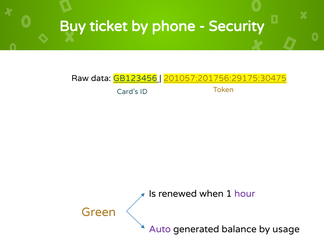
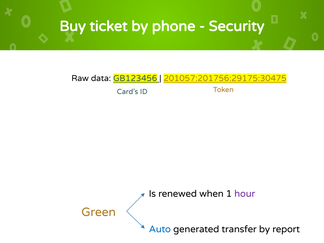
Auto colour: purple -> blue
balance: balance -> transfer
usage: usage -> report
